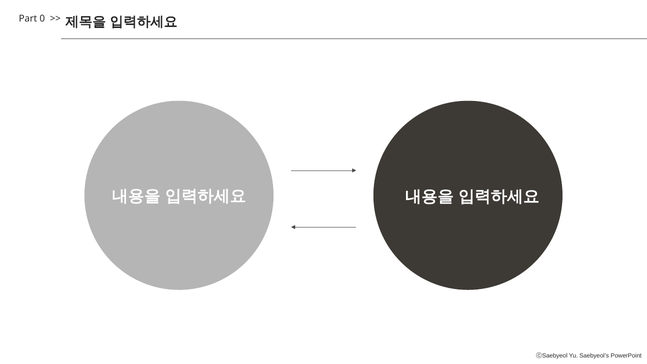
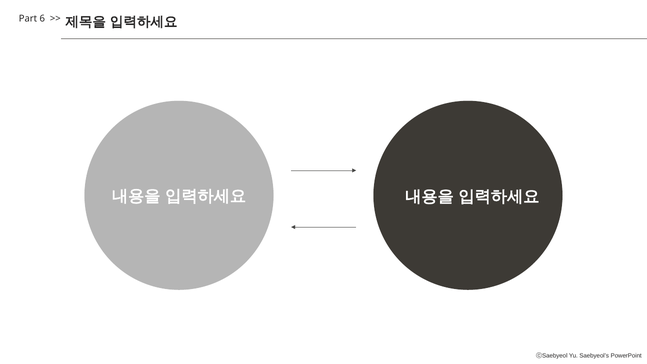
0: 0 -> 6
